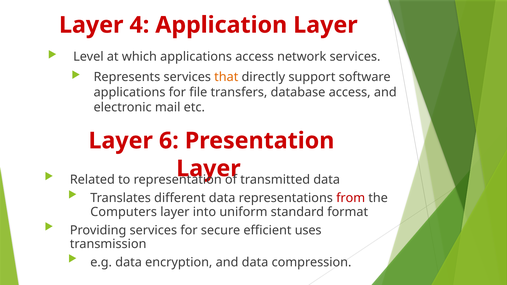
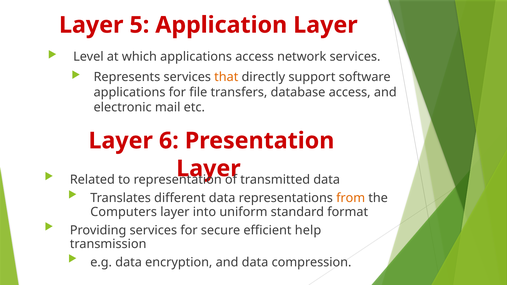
4: 4 -> 5
from colour: red -> orange
uses: uses -> help
